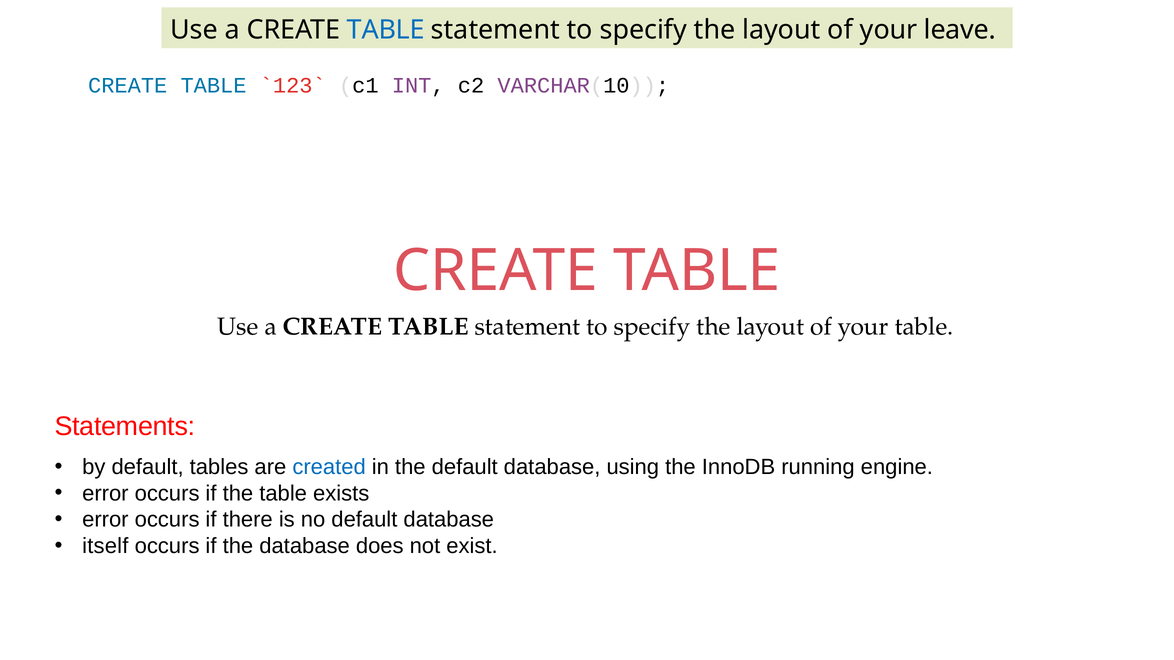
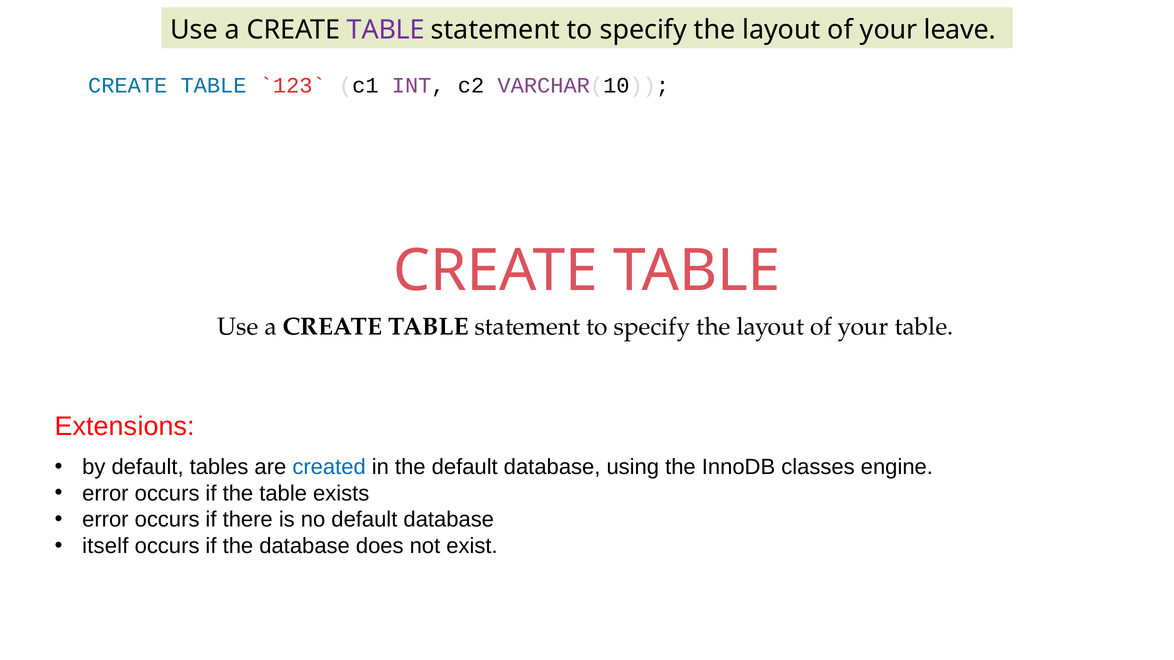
TABLE at (386, 30) colour: blue -> purple
Statements: Statements -> Extensions
running: running -> classes
